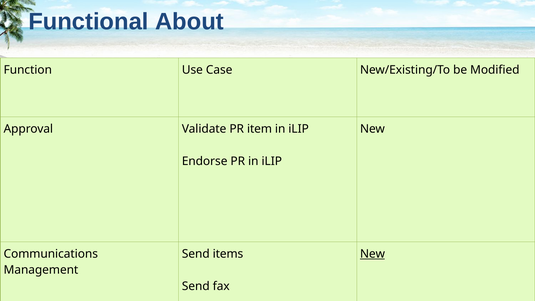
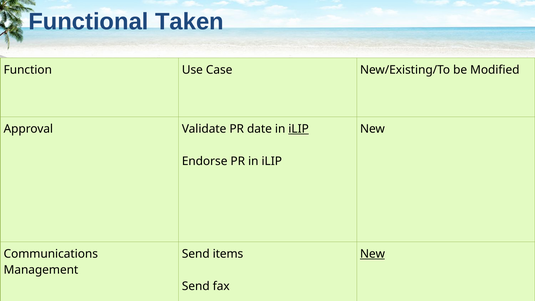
About: About -> Taken
item: item -> date
iLIP at (299, 129) underline: none -> present
